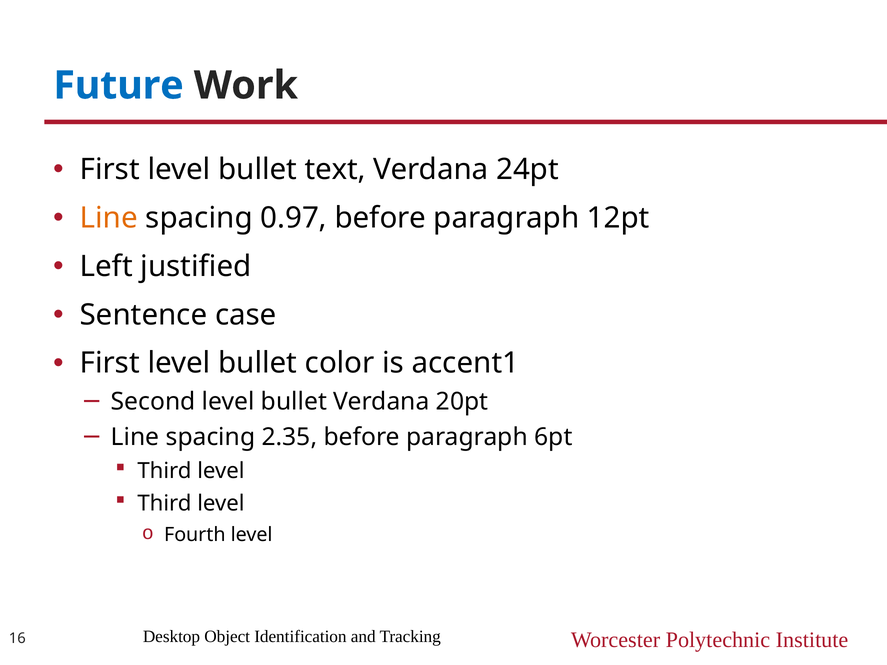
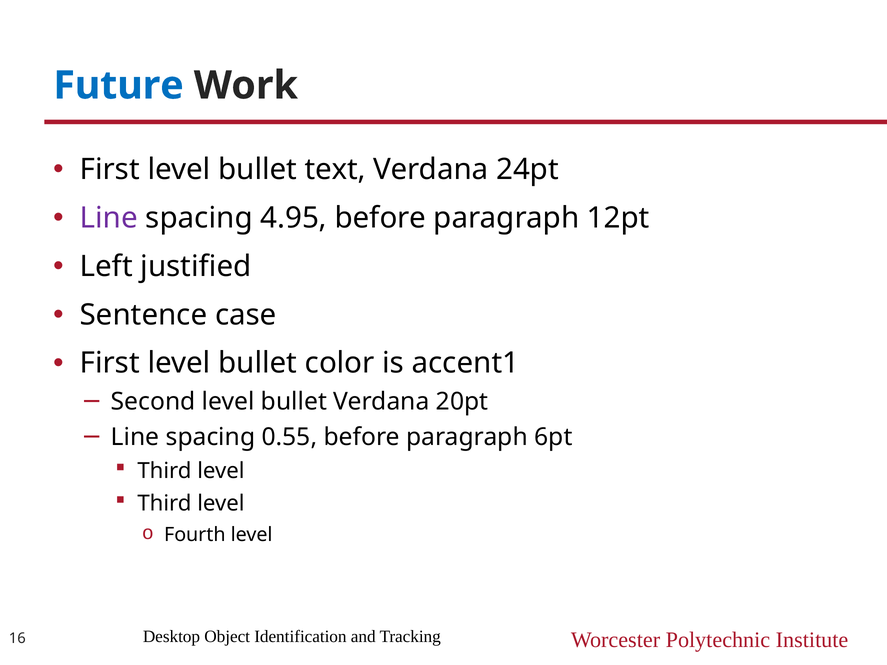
Line at (109, 218) colour: orange -> purple
0.97: 0.97 -> 4.95
2.35: 2.35 -> 0.55
